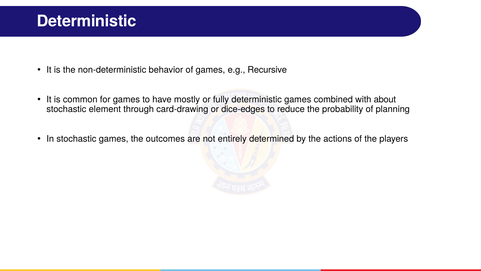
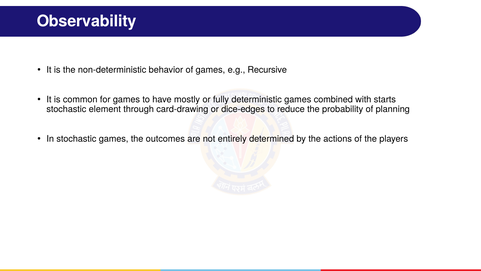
Deterministic at (87, 21): Deterministic -> Observability
about: about -> starts
